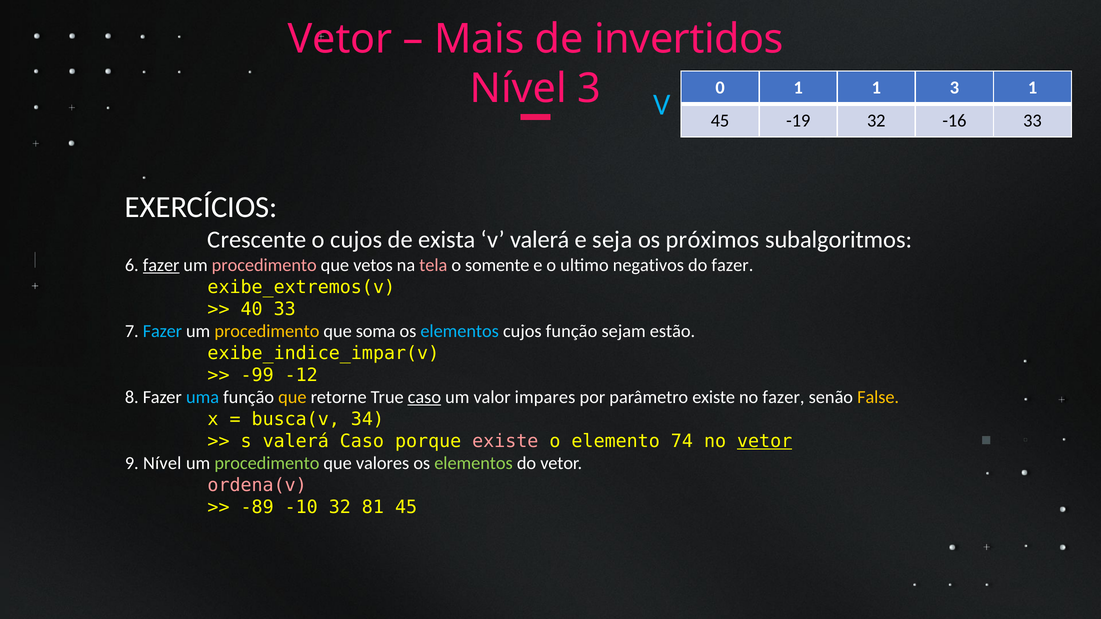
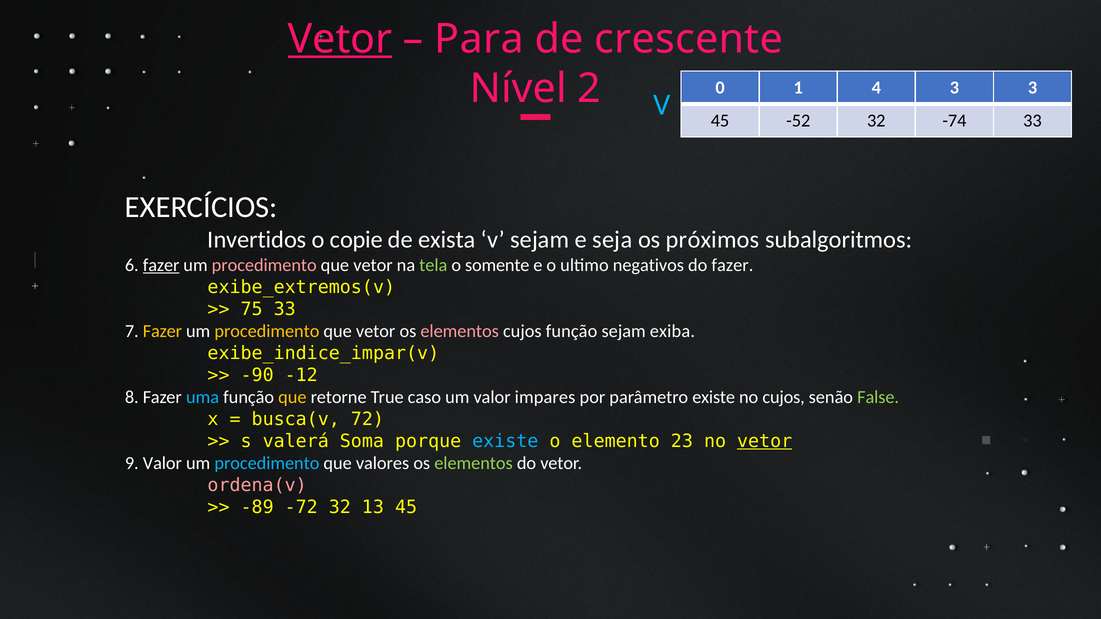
Vetor at (340, 39) underline: none -> present
Mais: Mais -> Para
invertidos: invertidos -> crescente
Nível 3: 3 -> 2
1 1: 1 -> 4
3 1: 1 -> 3
-19: -19 -> -52
-16: -16 -> -74
Crescente: Crescente -> Invertidos
o cujos: cujos -> copie
v valerá: valerá -> sejam
vetos at (373, 265): vetos -> vetor
tela colour: pink -> light green
40: 40 -> 75
Fazer at (162, 331) colour: light blue -> yellow
soma at (376, 331): soma -> vetor
elementos at (460, 331) colour: light blue -> pink
estão: estão -> exiba
-99: -99 -> -90
caso at (424, 397) underline: present -> none
no fazer: fazer -> cujos
False colour: yellow -> light green
34: 34 -> 72
valerá Caso: Caso -> Soma
existe at (505, 441) colour: pink -> light blue
74: 74 -> 23
9 Nível: Nível -> Valor
procedimento at (267, 463) colour: light green -> light blue
-10: -10 -> -72
81: 81 -> 13
